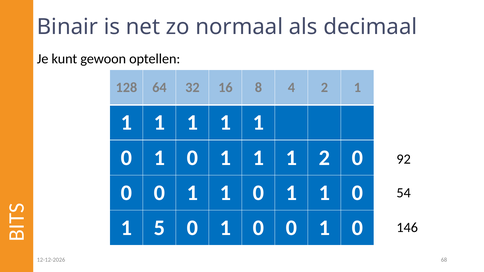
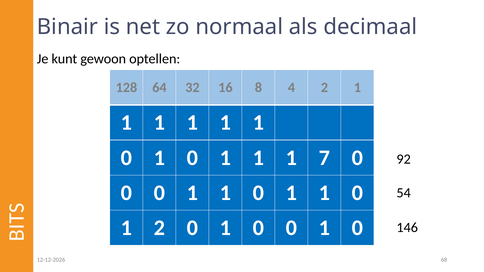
1 2: 2 -> 7
1 5: 5 -> 2
